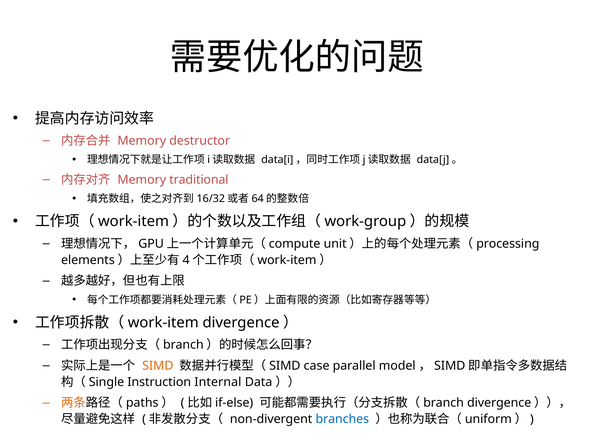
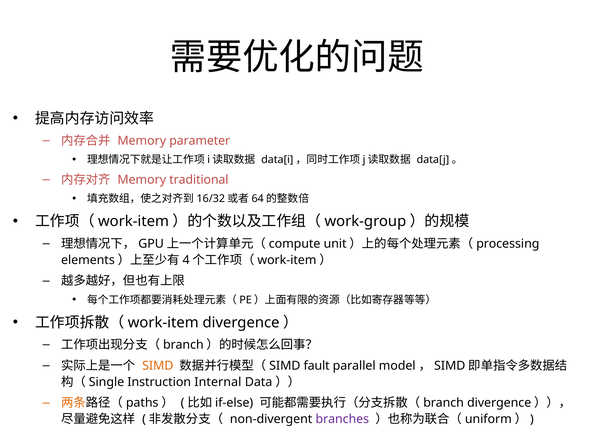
destructor: destructor -> parameter
case: case -> fault
branches colour: blue -> purple
